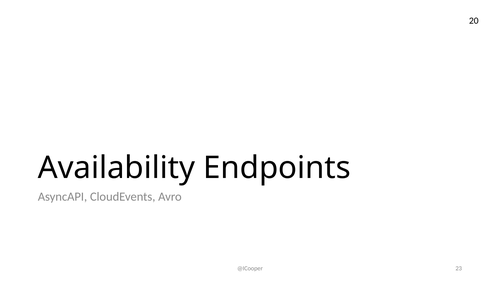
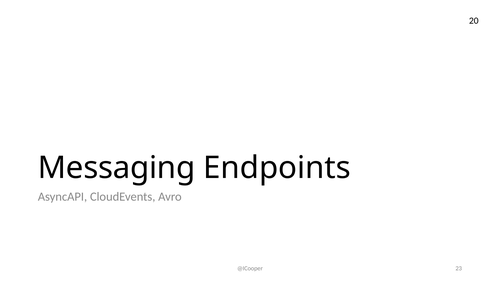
Availability: Availability -> Messaging
